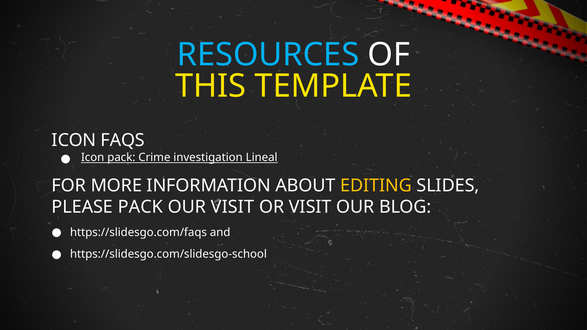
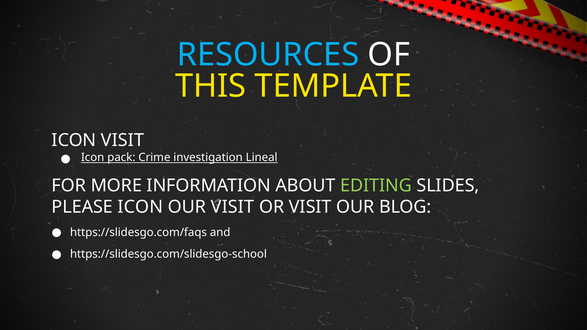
ICON FAQS: FAQS -> VISIT
EDITING colour: yellow -> light green
PLEASE PACK: PACK -> ICON
